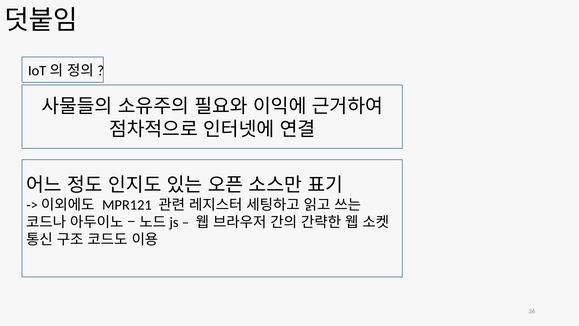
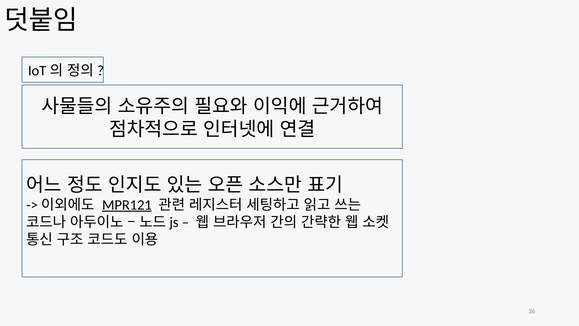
MPR121 underline: none -> present
